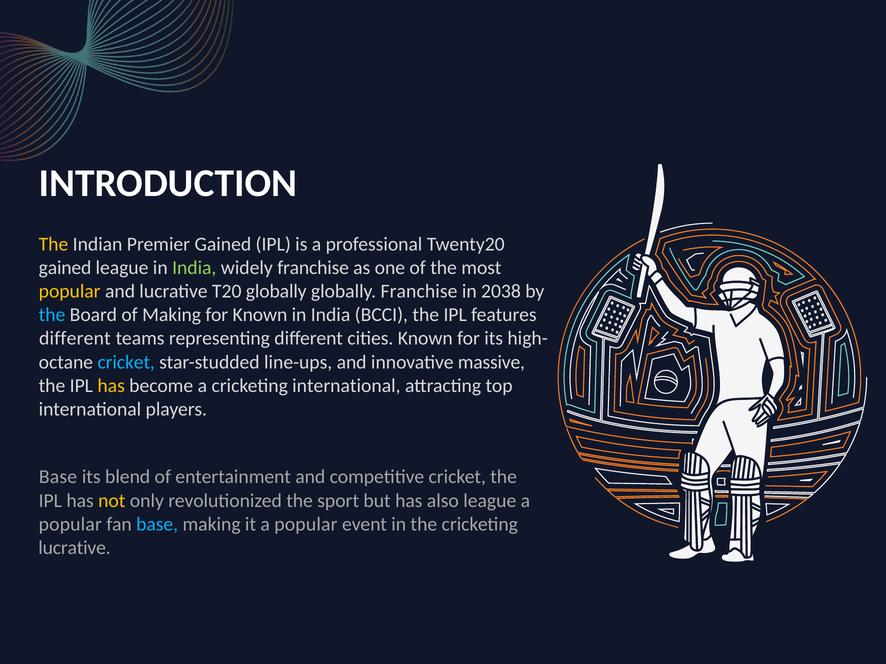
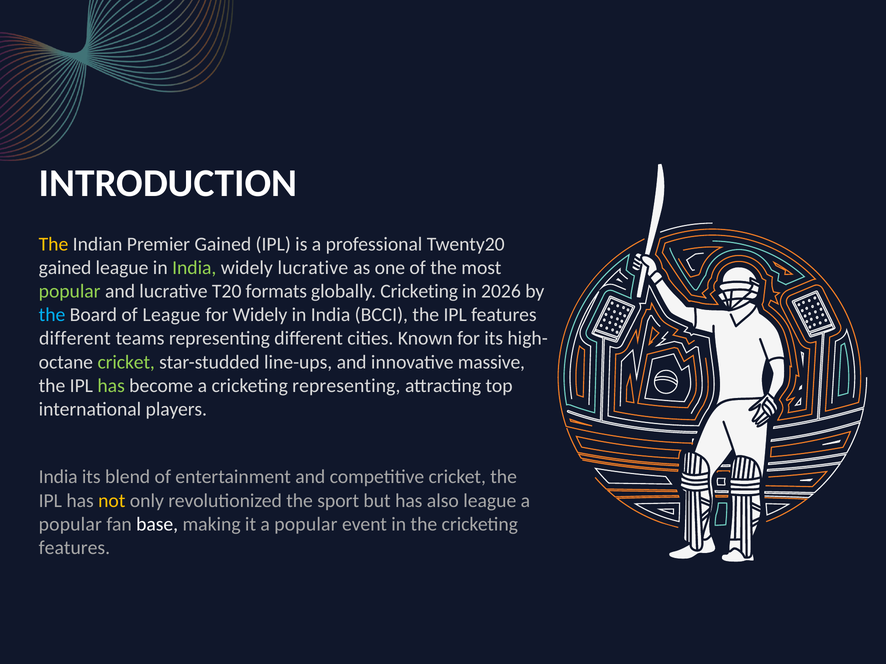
widely franchise: franchise -> lucrative
popular at (70, 291) colour: yellow -> light green
T20 globally: globally -> formats
globally Franchise: Franchise -> Cricketing
2038: 2038 -> 2026
of Making: Making -> League
for Known: Known -> Widely
cricket at (126, 362) colour: light blue -> light green
has at (111, 386) colour: yellow -> light green
cricketing international: international -> representing
Base at (58, 477): Base -> India
base at (157, 525) colour: light blue -> white
lucrative at (75, 548): lucrative -> features
